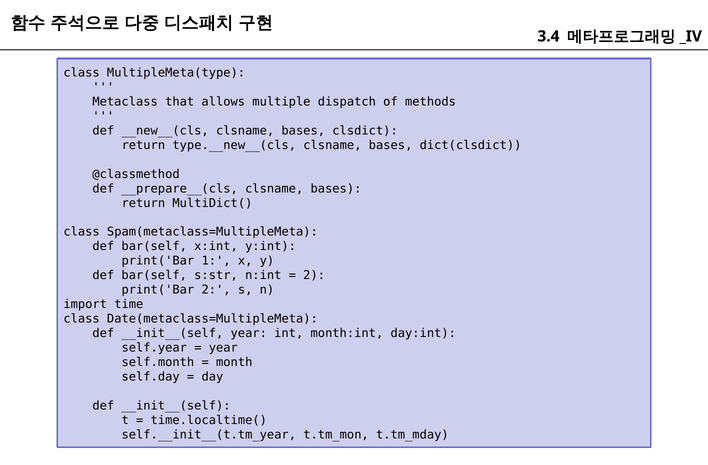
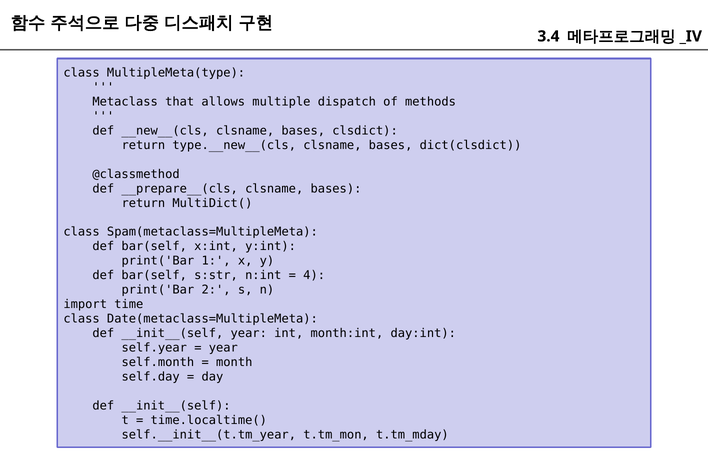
2 at (314, 275): 2 -> 4
